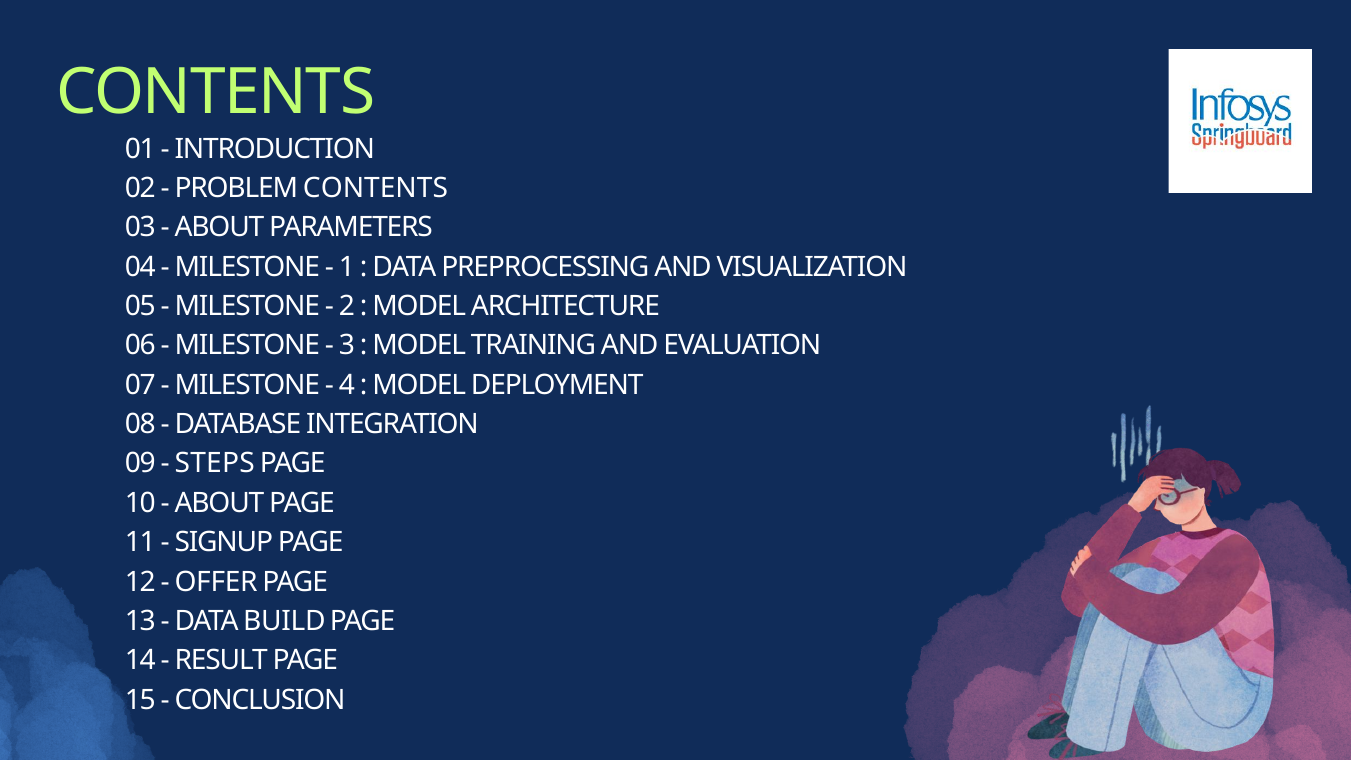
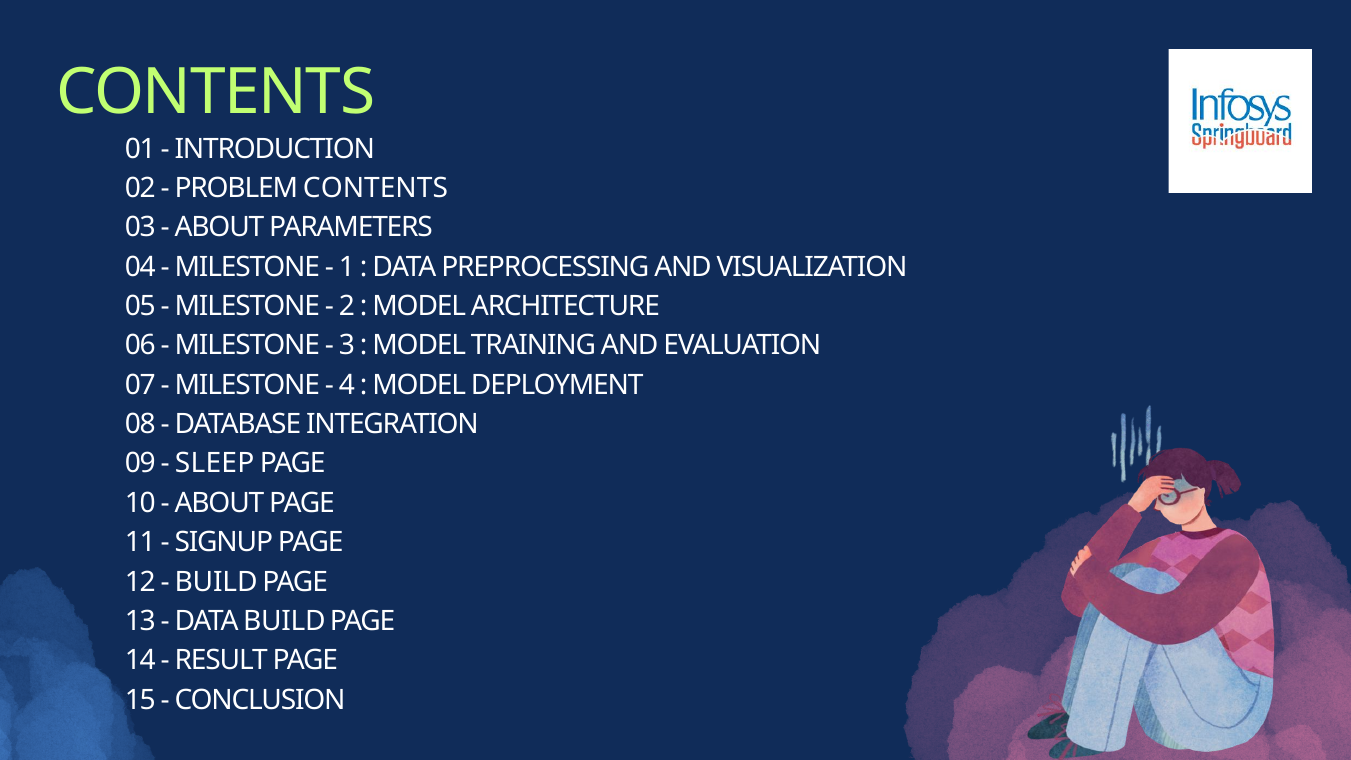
STEPS: STEPS -> SLEEP
OFFER at (216, 582): OFFER -> BUILD
